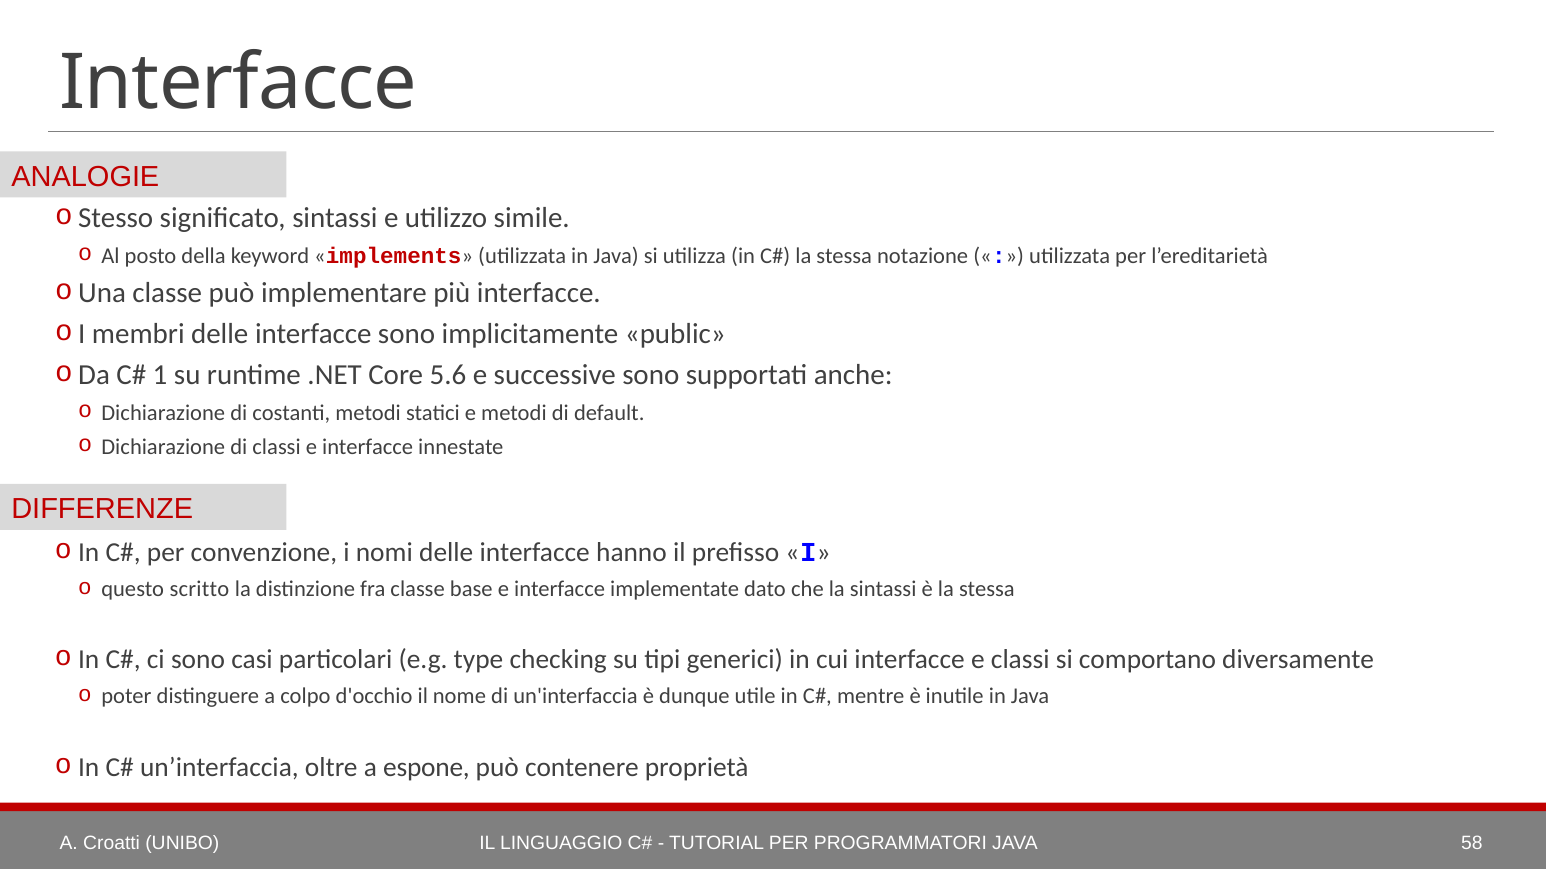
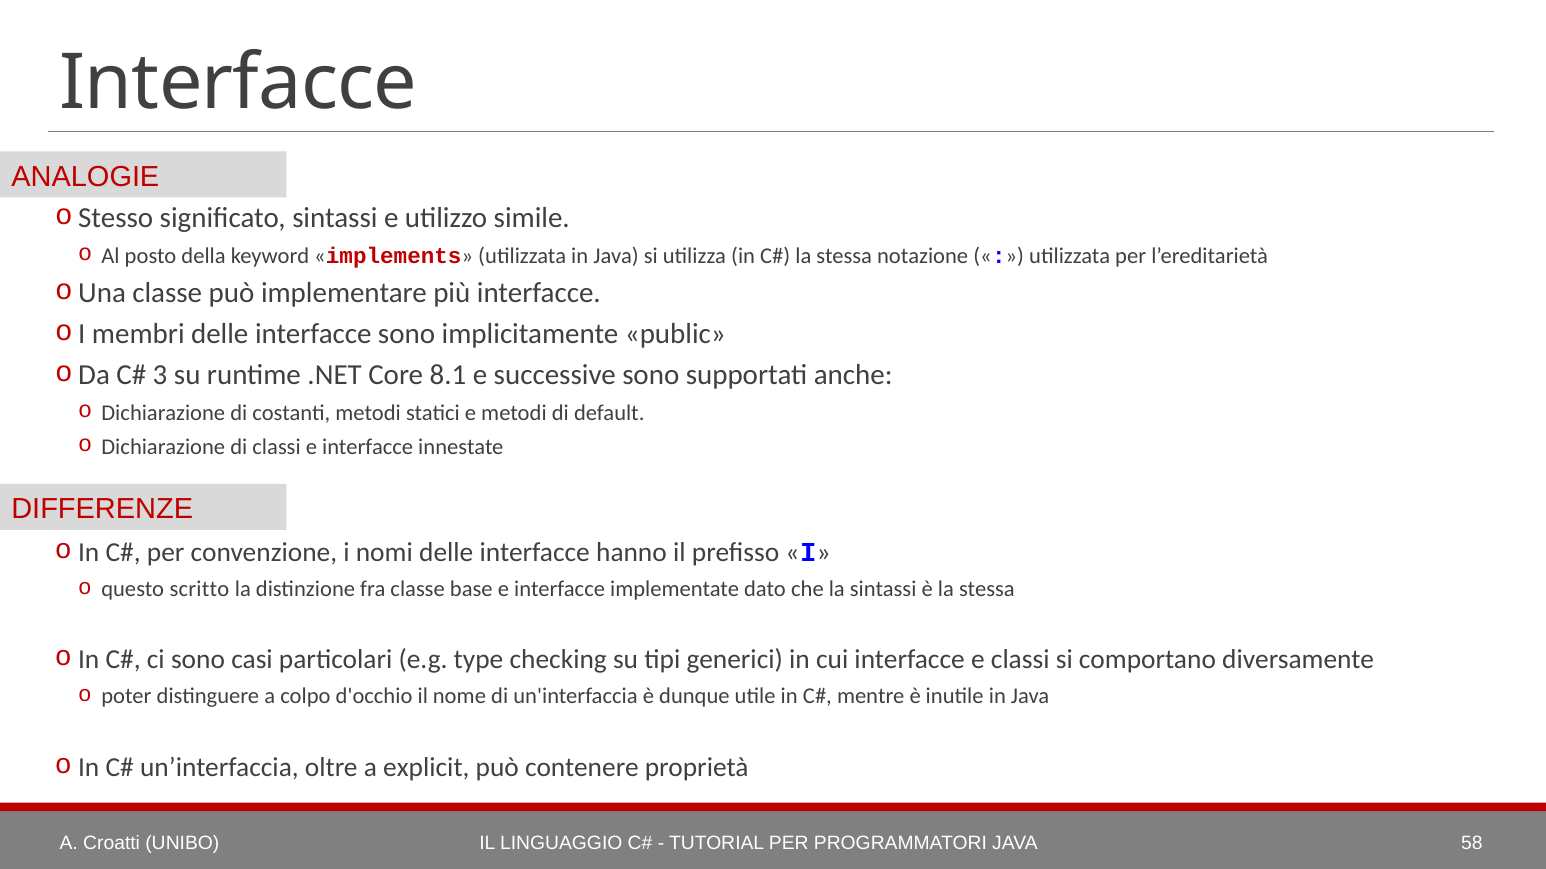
1: 1 -> 3
5.6: 5.6 -> 8.1
espone: espone -> explicit
